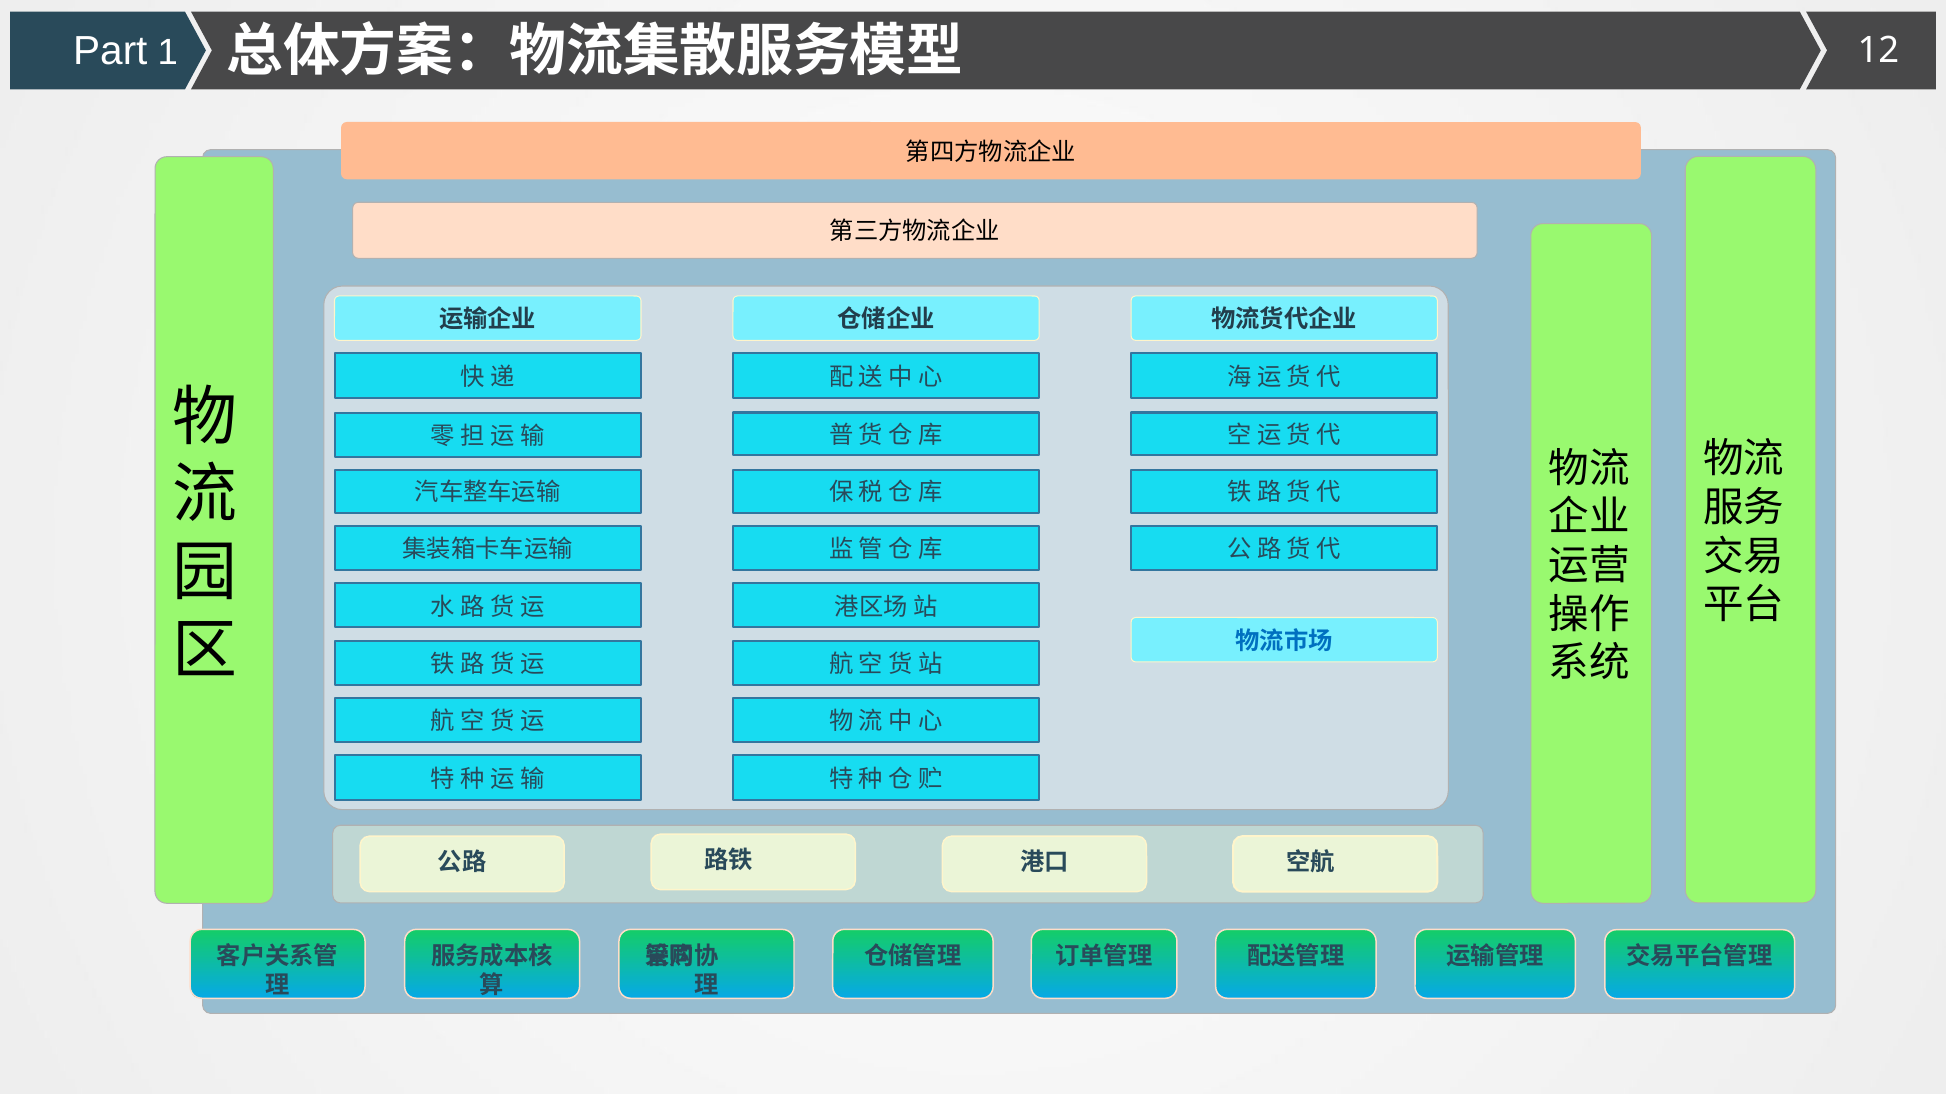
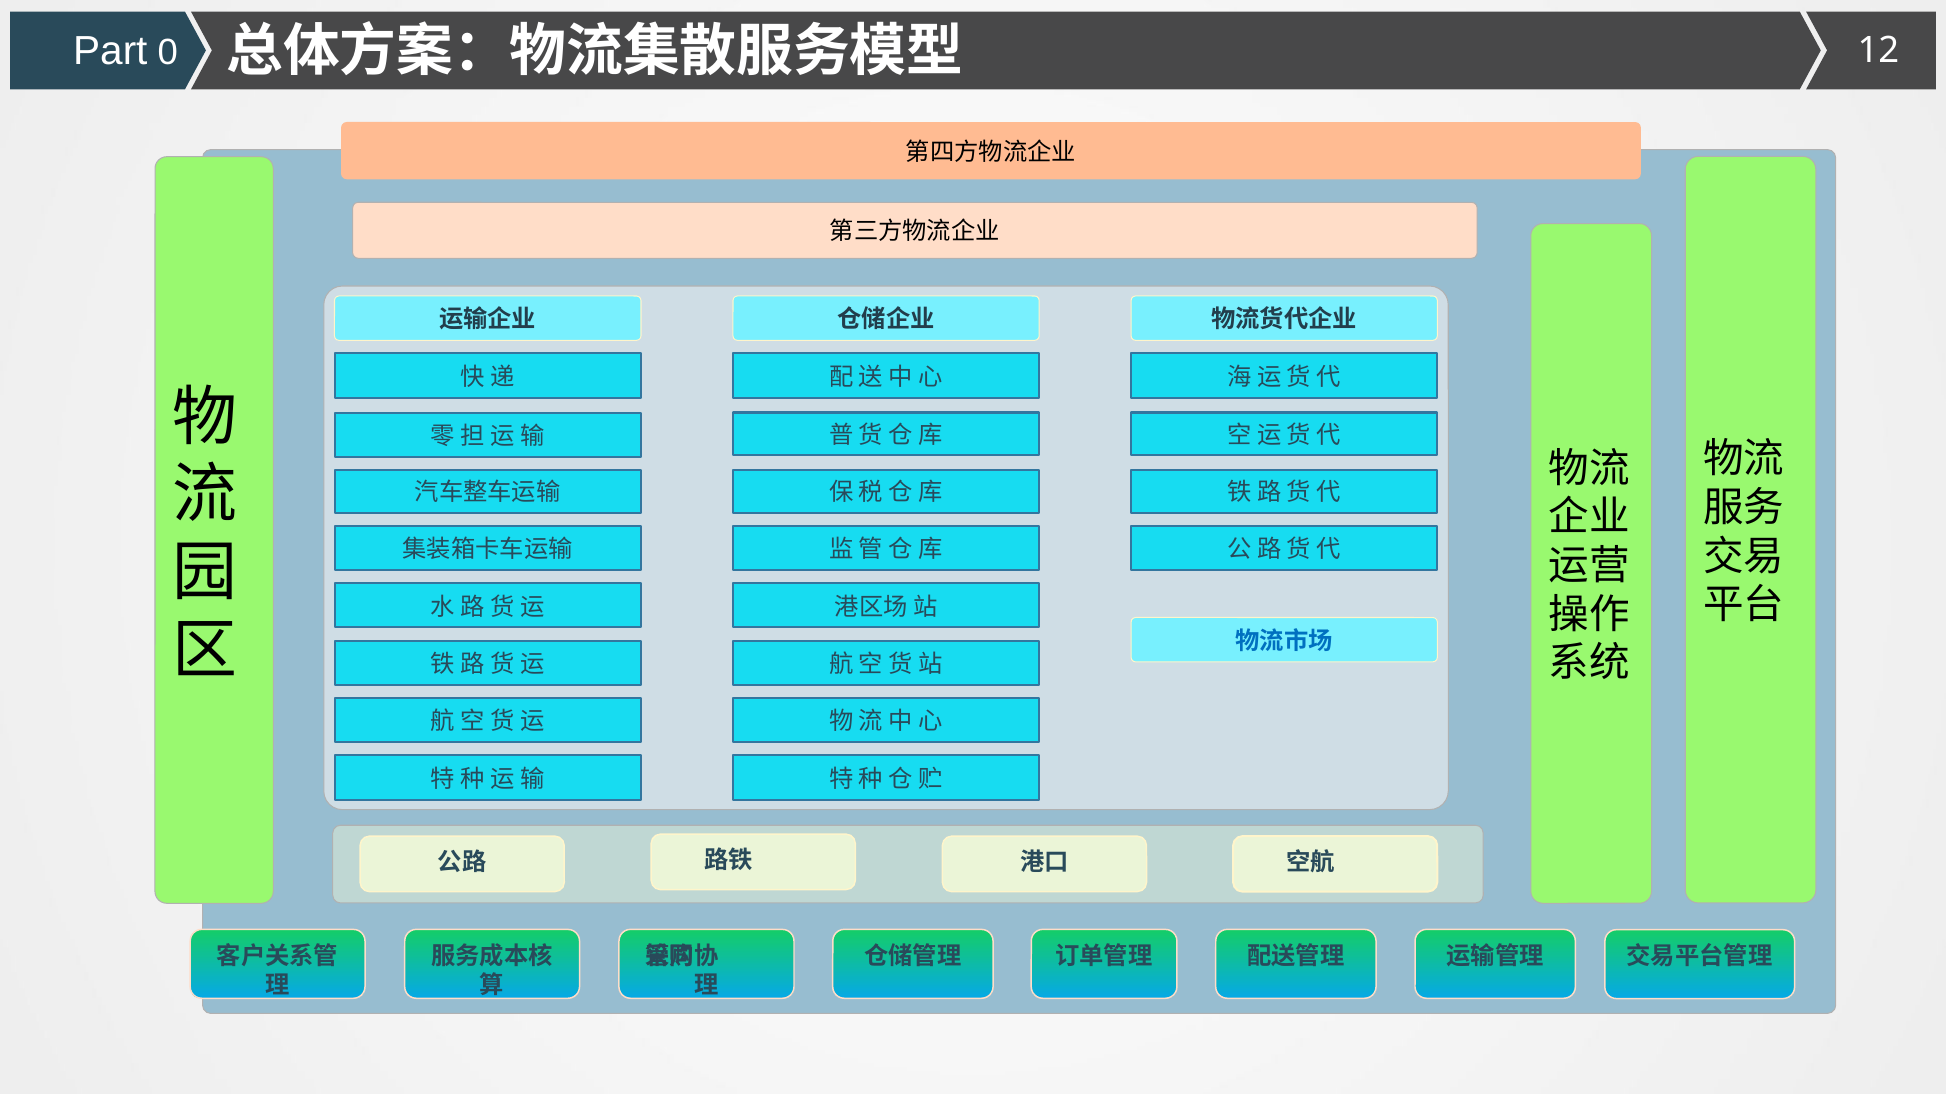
1: 1 -> 0
